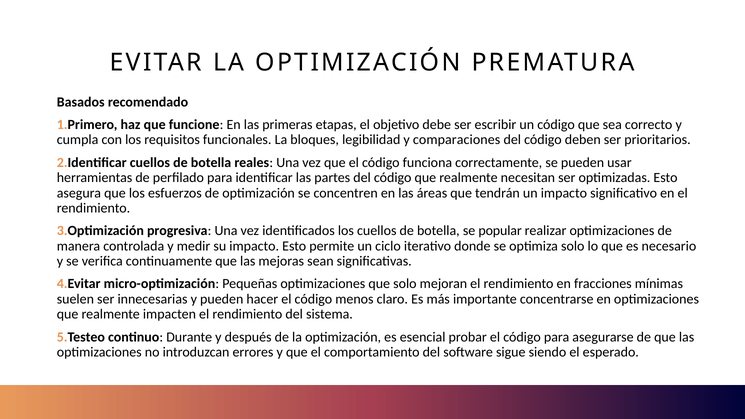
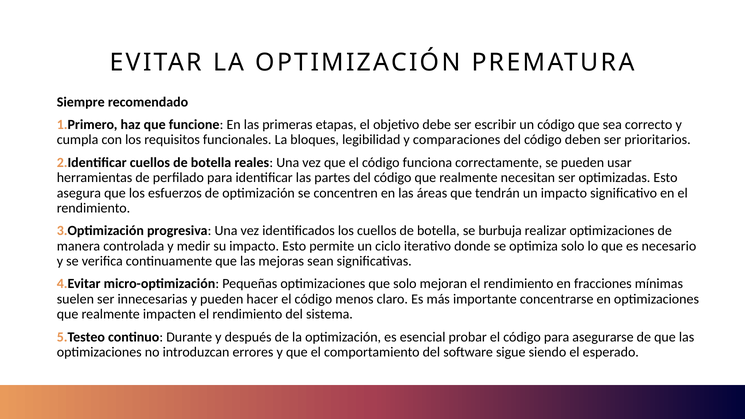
Basados: Basados -> Siempre
popular: popular -> burbuja
